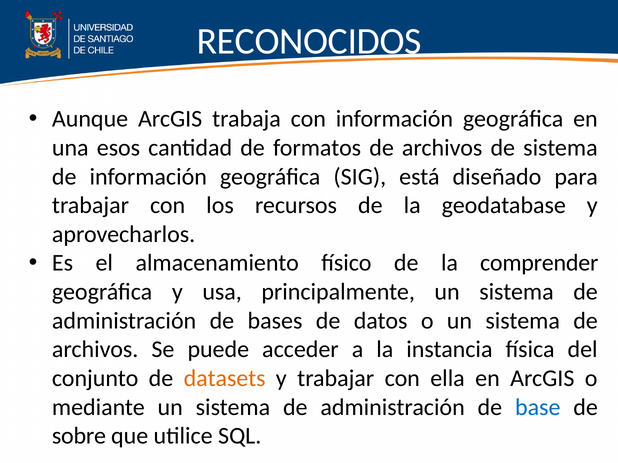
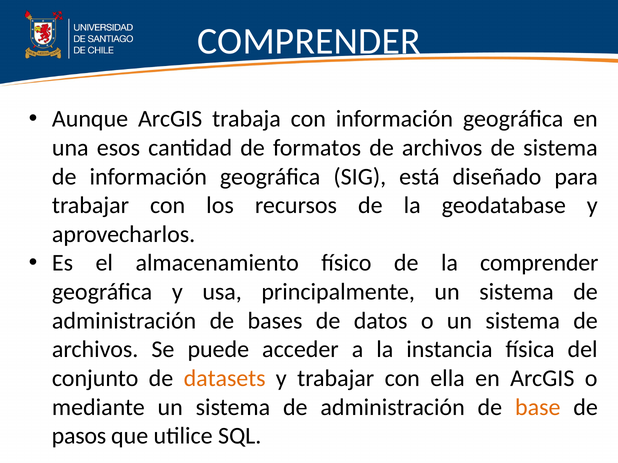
RECONOCIDOS at (309, 41): RECONOCIDOS -> COMPRENDER
base colour: blue -> orange
sobre: sobre -> pasos
